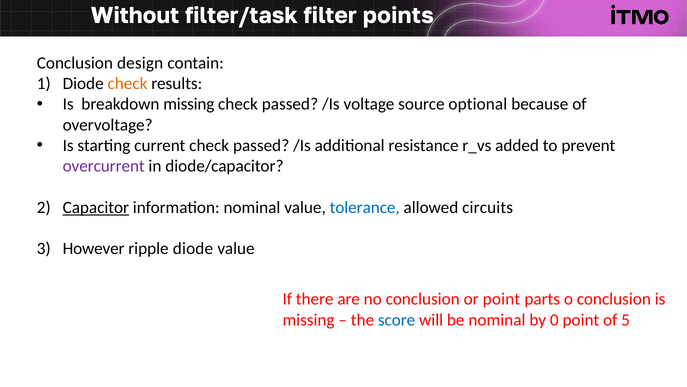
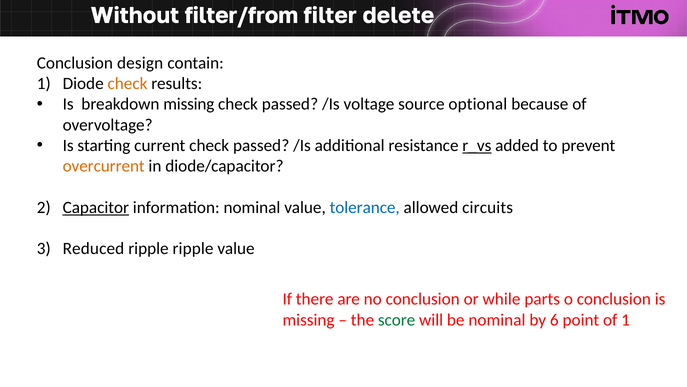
filter/task: filter/task -> filter/from
points: points -> delete
r_vs underline: none -> present
overcurrent colour: purple -> orange
However: However -> Reduced
ripple diode: diode -> ripple
or point: point -> while
score colour: blue -> green
0: 0 -> 6
of 5: 5 -> 1
